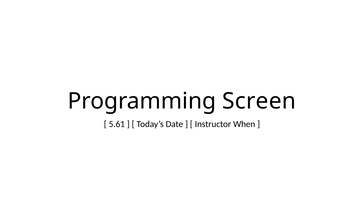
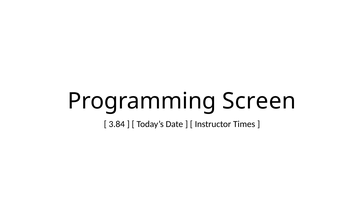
5.61: 5.61 -> 3.84
When: When -> Times
